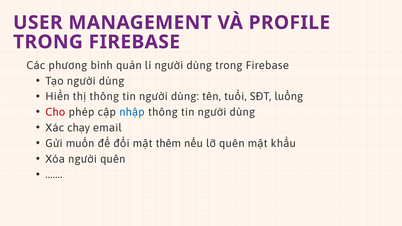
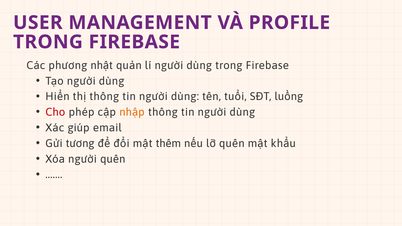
bình: bình -> nhật
nhập colour: blue -> orange
chạy: chạy -> giúp
muốn: muốn -> tương
